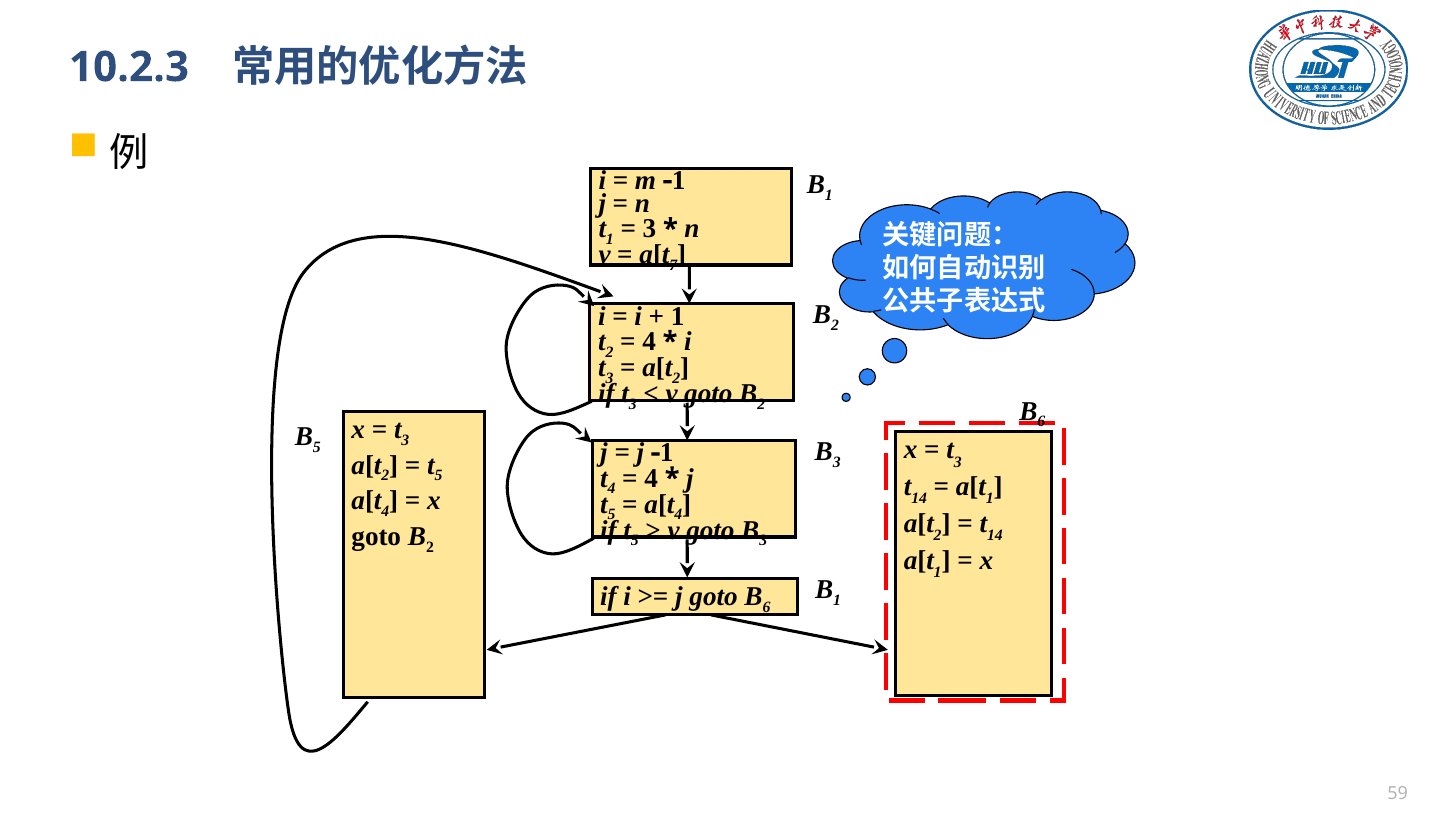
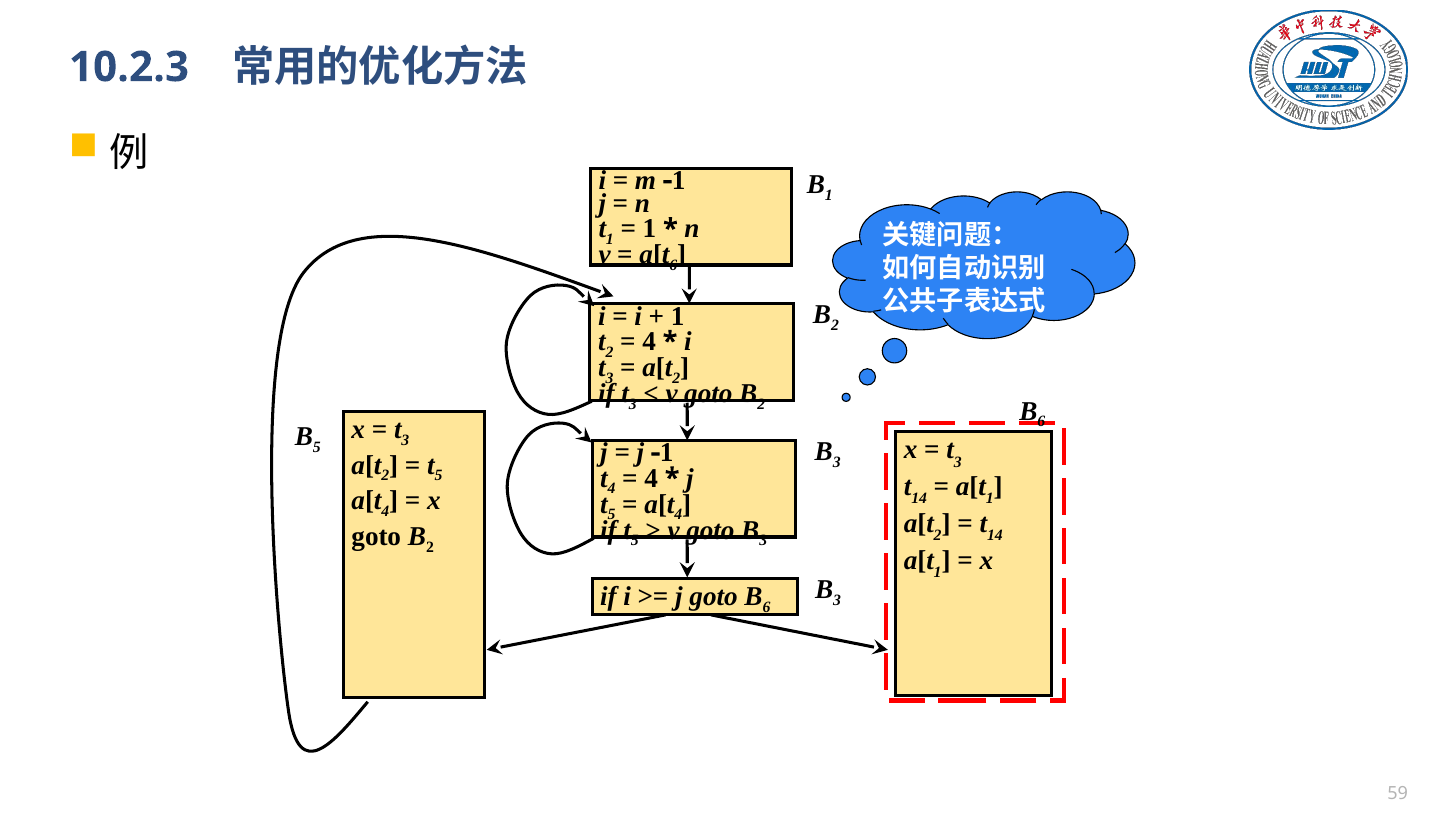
3 at (650, 229): 3 -> 1
7 at (673, 265): 7 -> 6
1 at (837, 600): 1 -> 3
